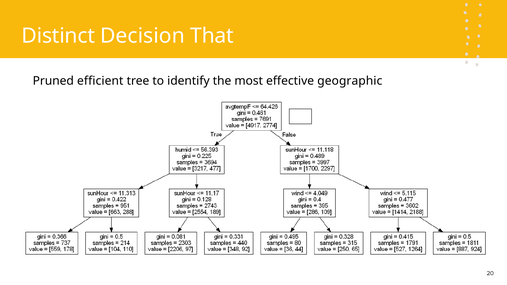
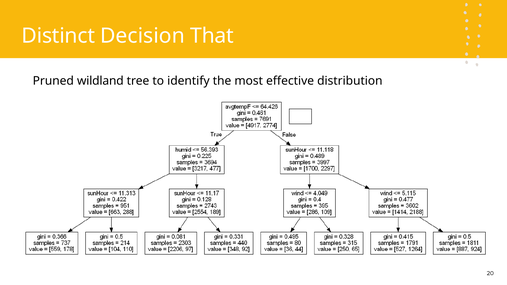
efficient: efficient -> wildland
geographic: geographic -> distribution
